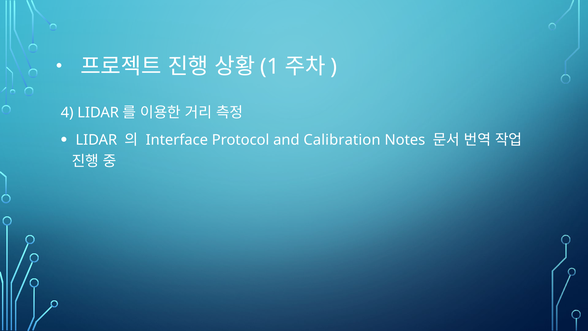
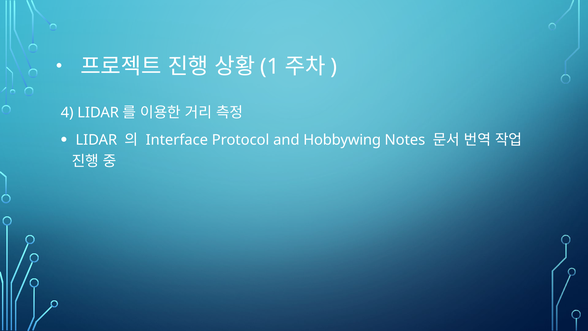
Calibration: Calibration -> Hobbywing
